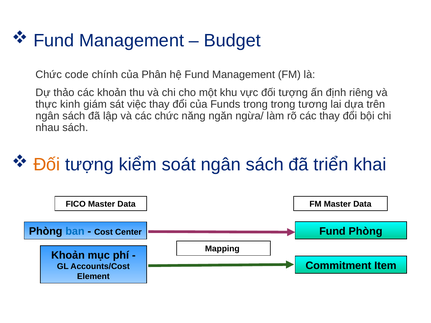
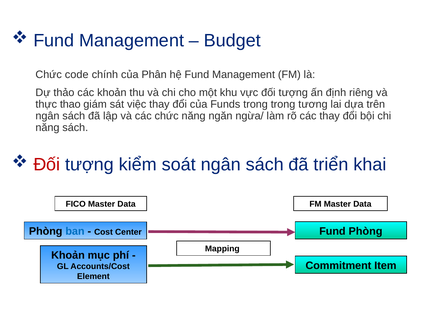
kinh: kinh -> thao
nhau at (47, 128): nhau -> năng
Đối at (47, 165) colour: orange -> red
